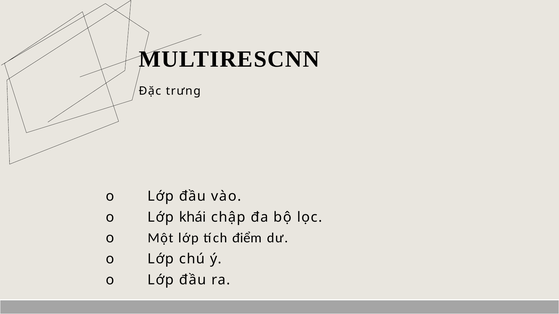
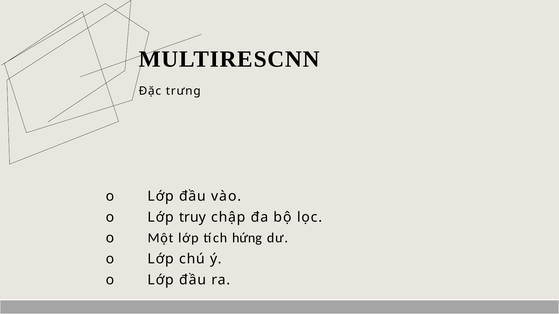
khái: khái -> truy
điểm: điểm -> hứng
